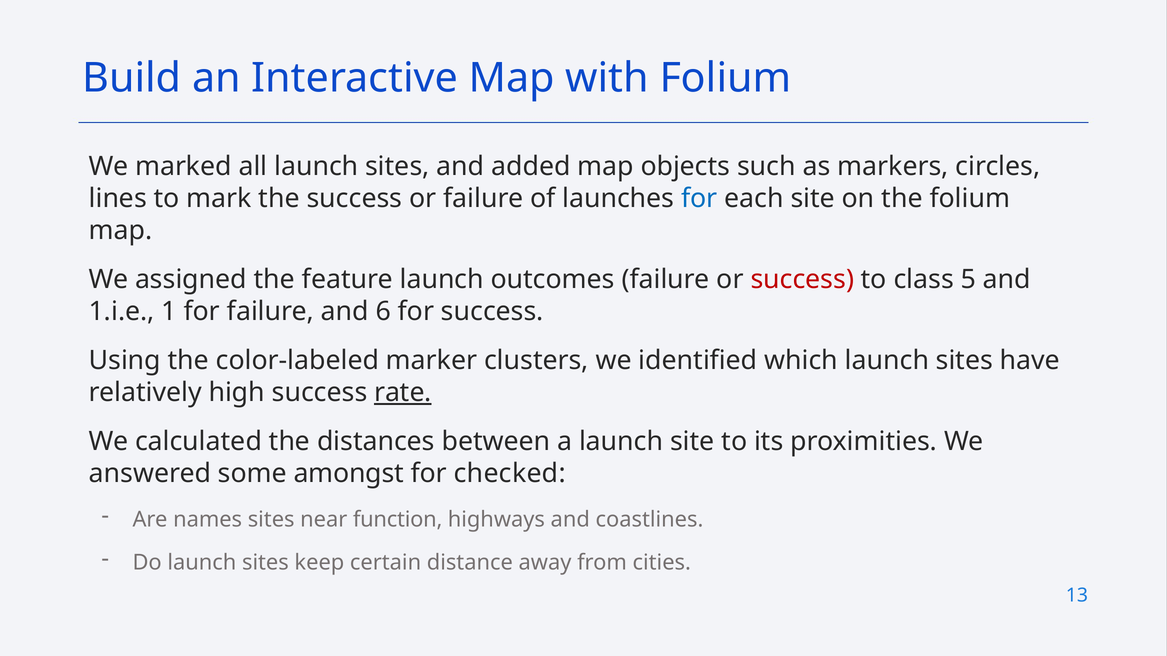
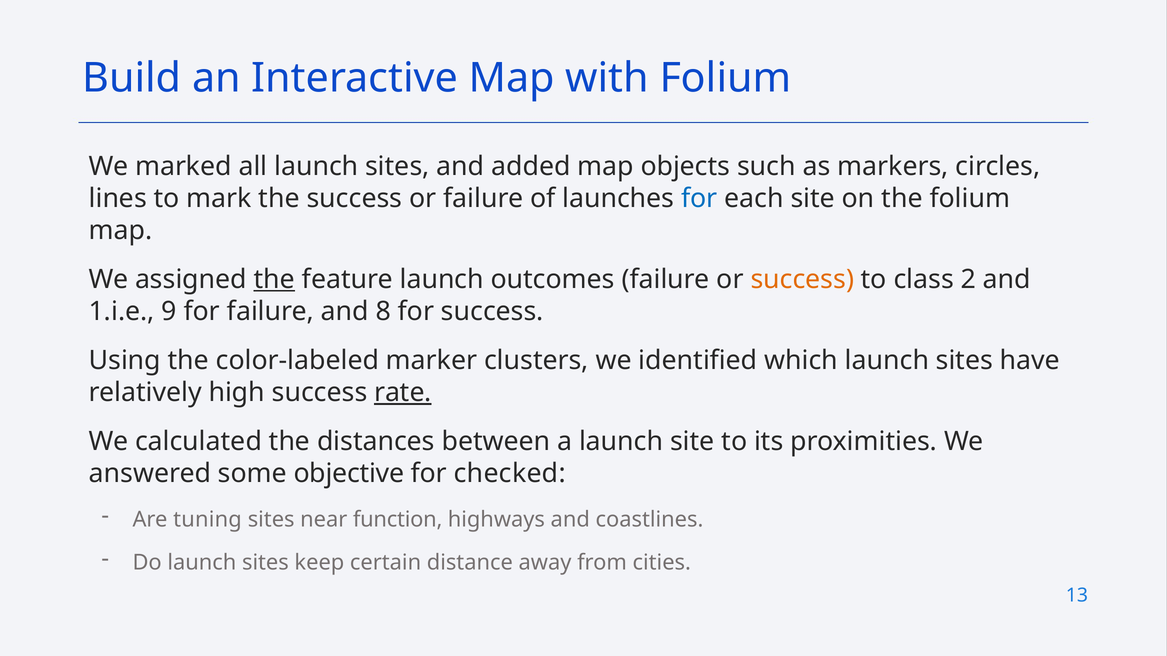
the at (274, 280) underline: none -> present
success at (802, 280) colour: red -> orange
5: 5 -> 2
1: 1 -> 9
6: 6 -> 8
amongst: amongst -> objective
names: names -> tuning
